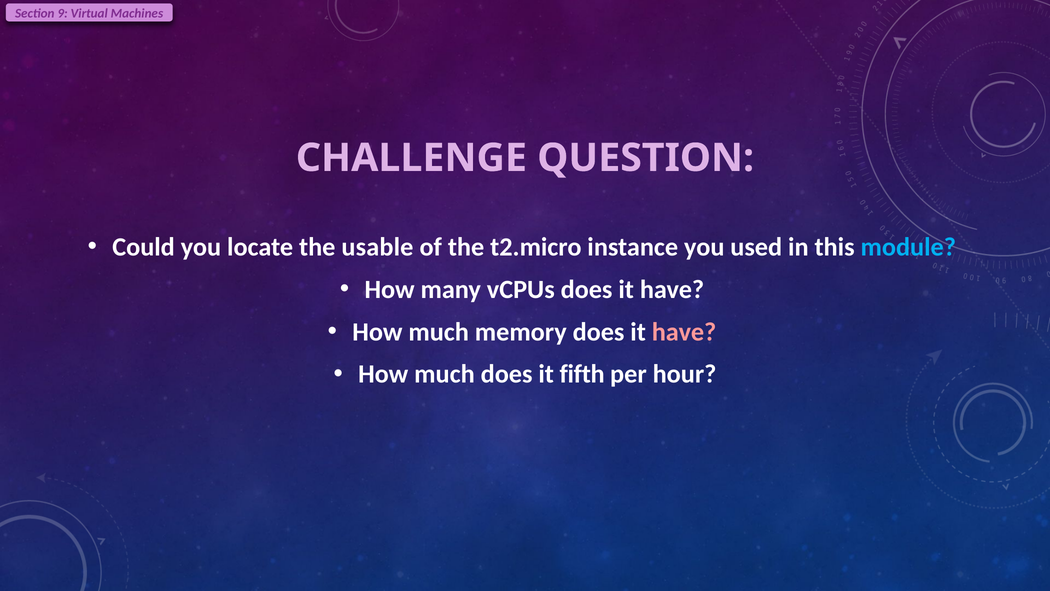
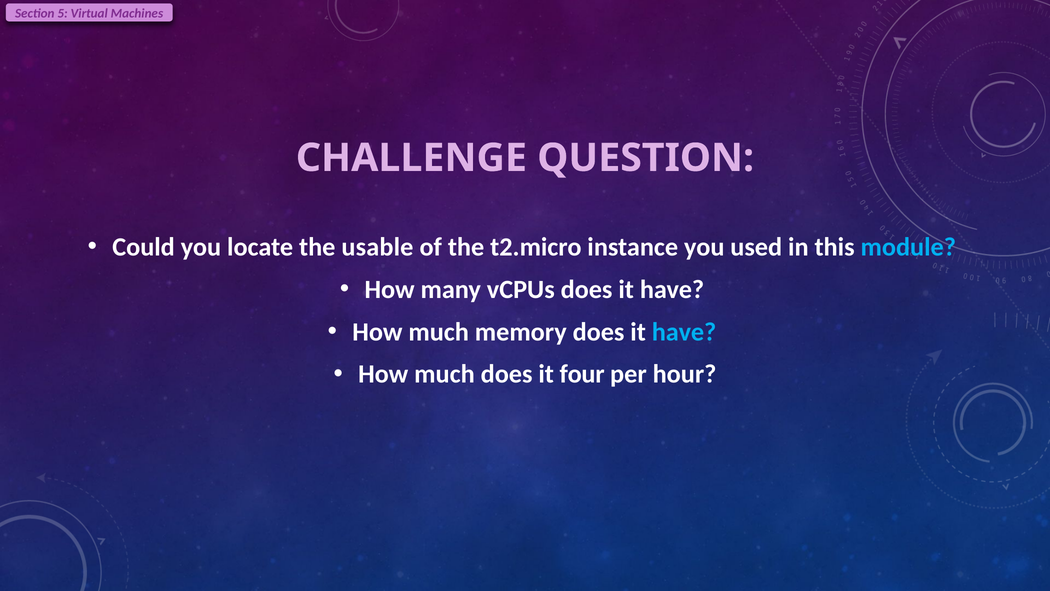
9: 9 -> 5
have at (684, 332) colour: pink -> light blue
fifth: fifth -> four
